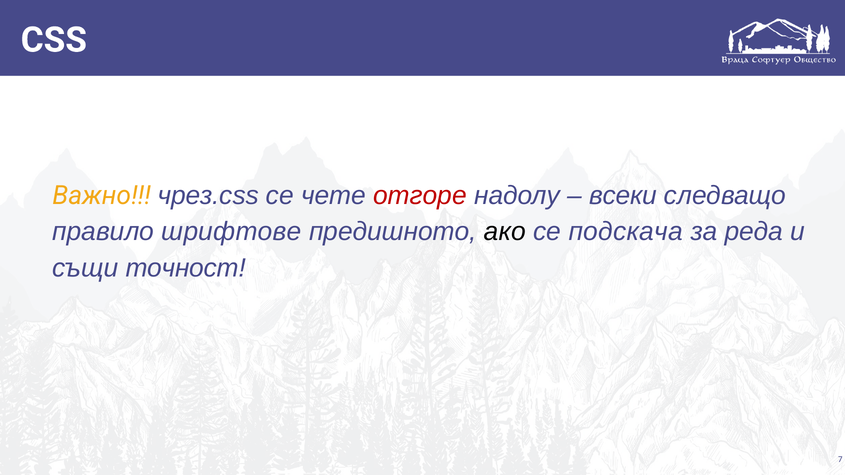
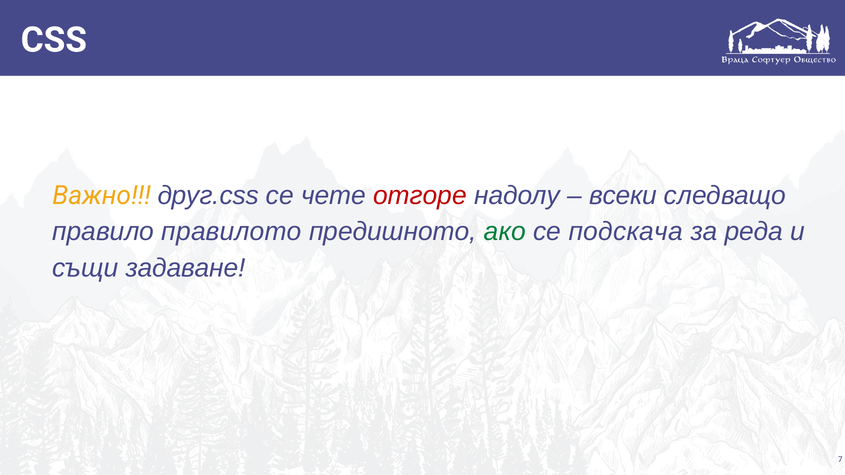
чрез.css: чрез.css -> друг.css
шрифтове: шрифтове -> правилото
ако colour: black -> green
точност: точност -> задаване
